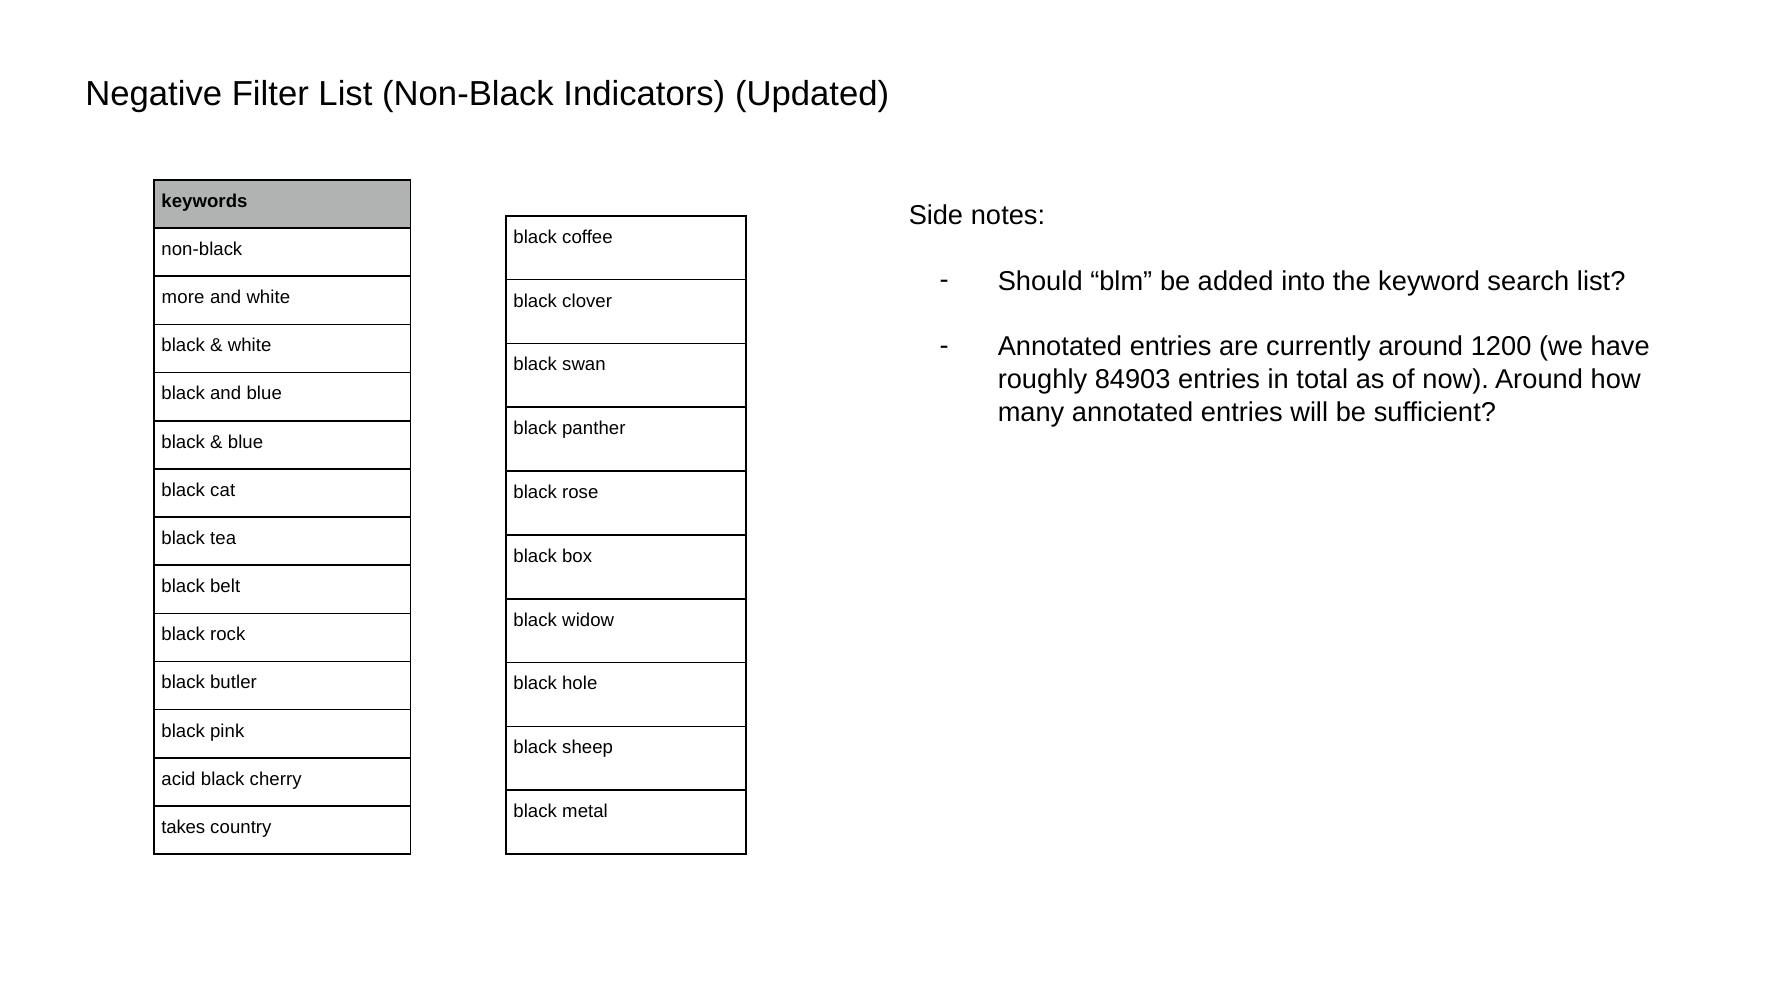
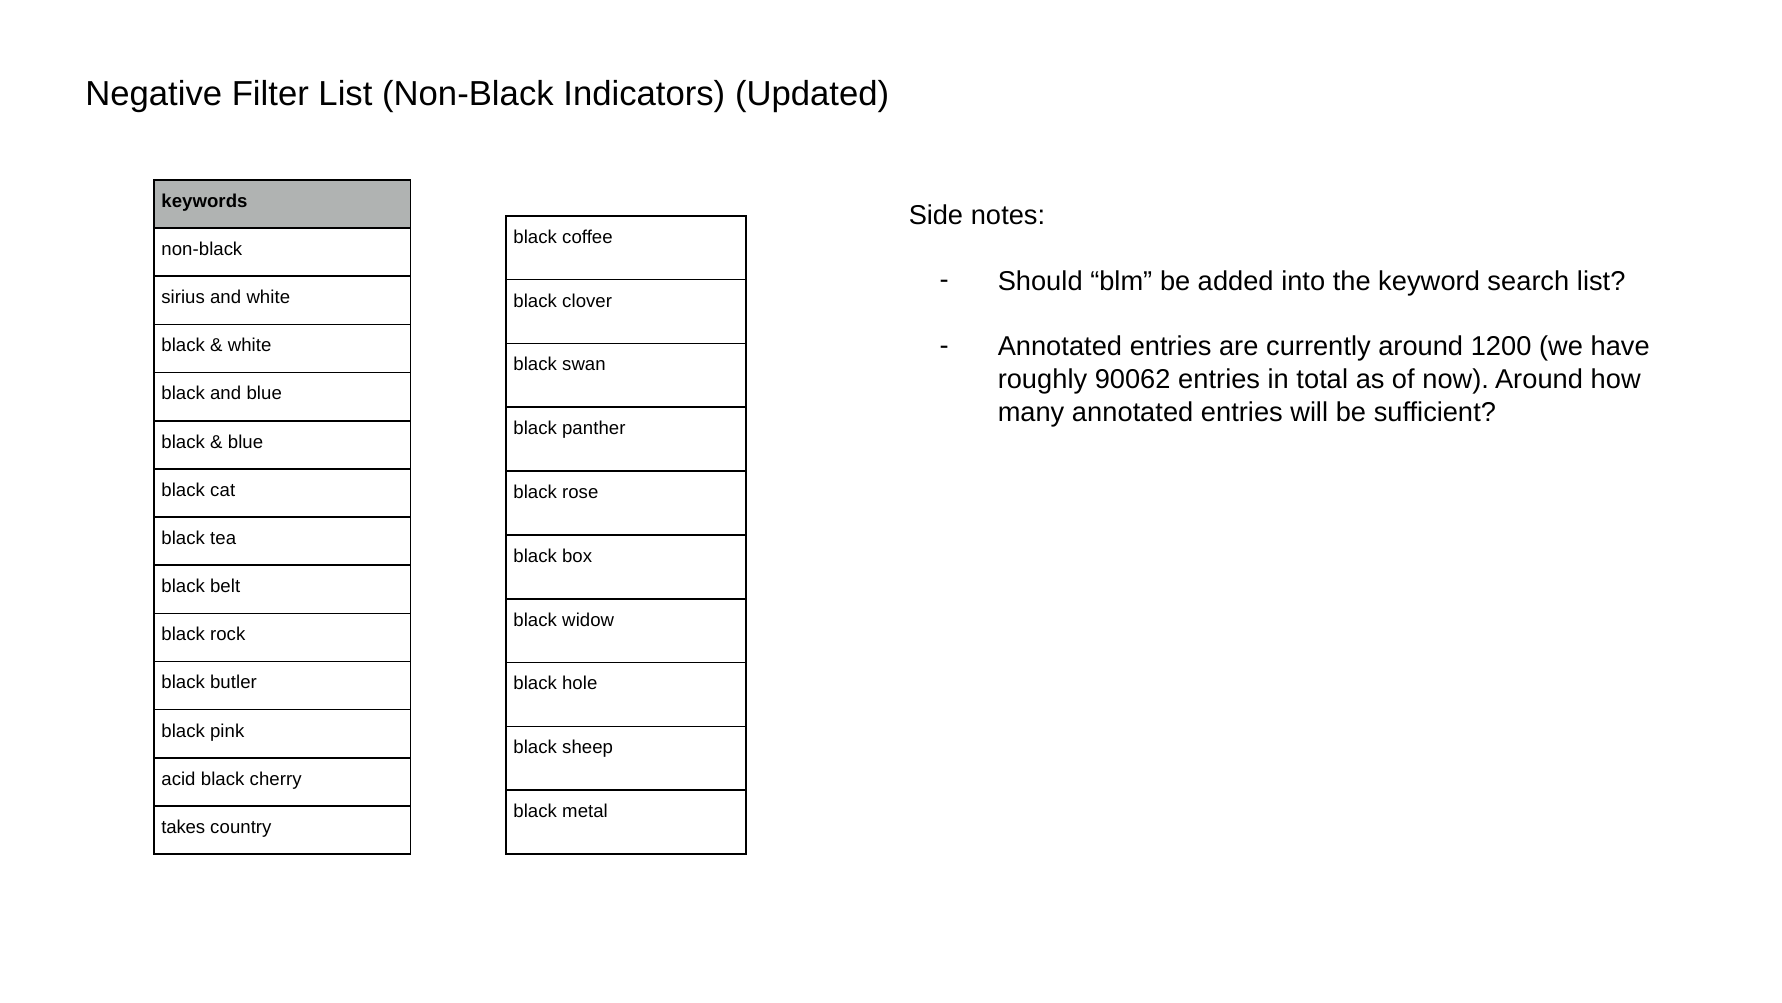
more: more -> sirius
84903: 84903 -> 90062
